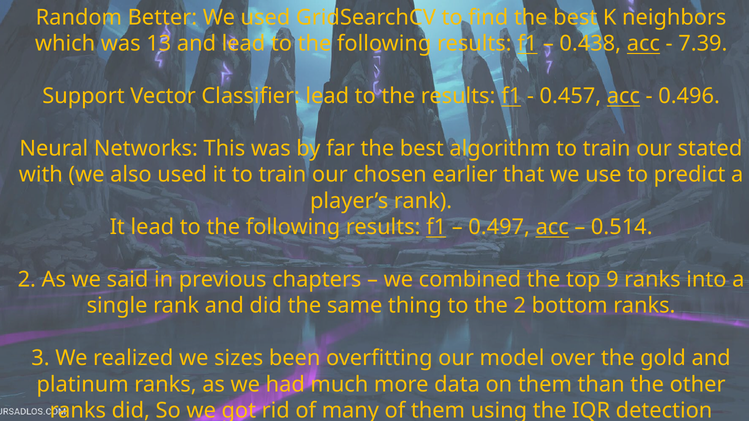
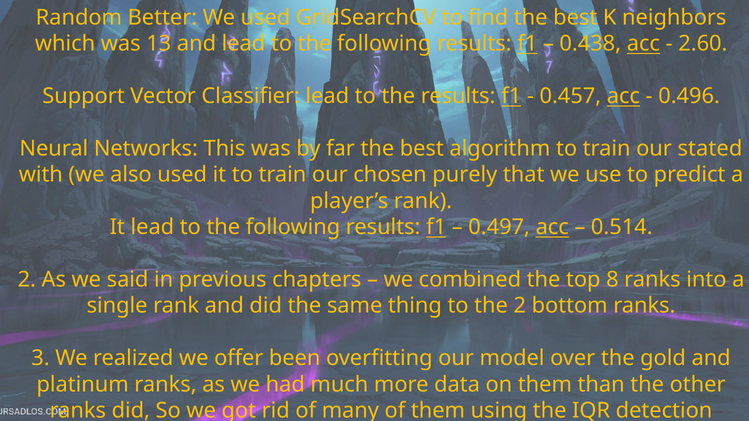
7.39: 7.39 -> 2.60
earlier: earlier -> purely
9: 9 -> 8
sizes: sizes -> offer
